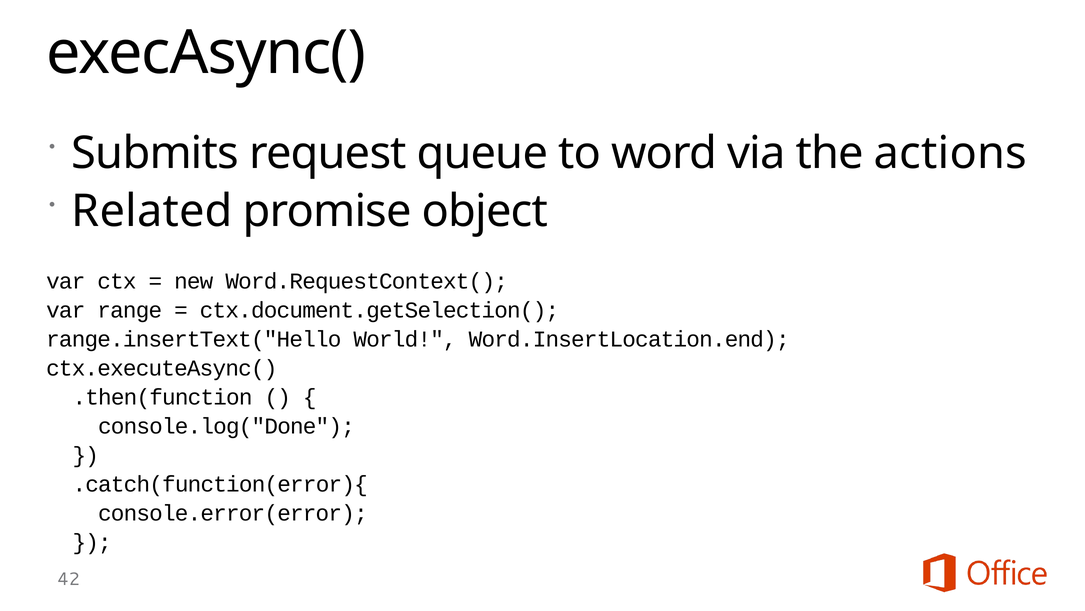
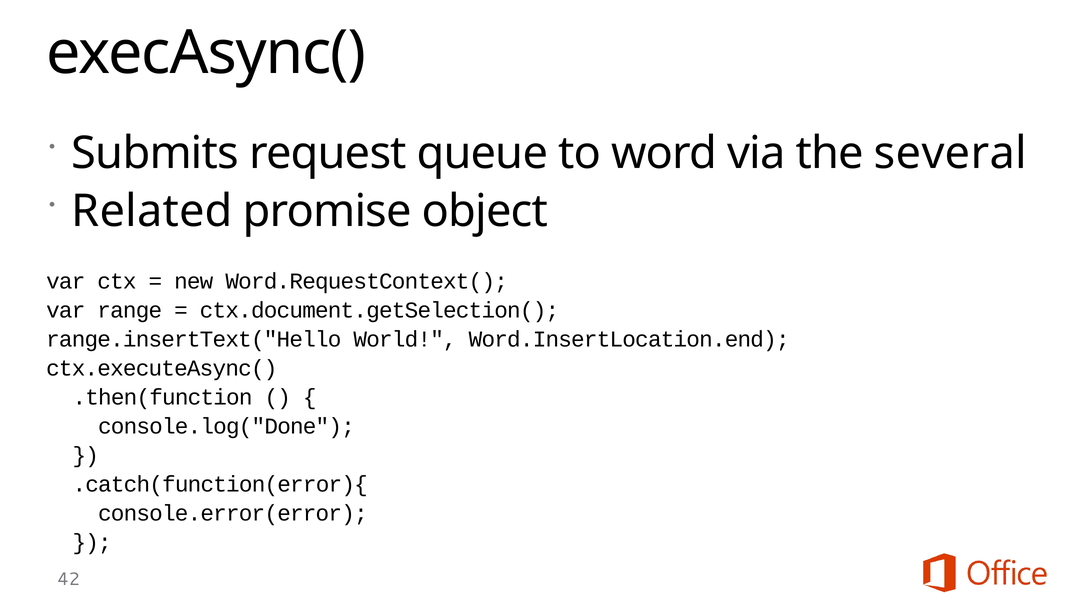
actions: actions -> several
